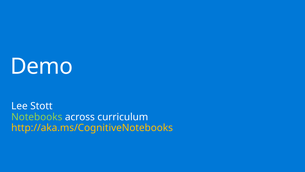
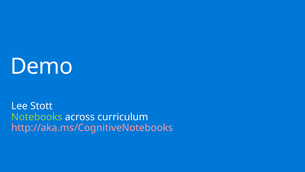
http://aka.ms/CognitiveNotebooks colour: yellow -> pink
